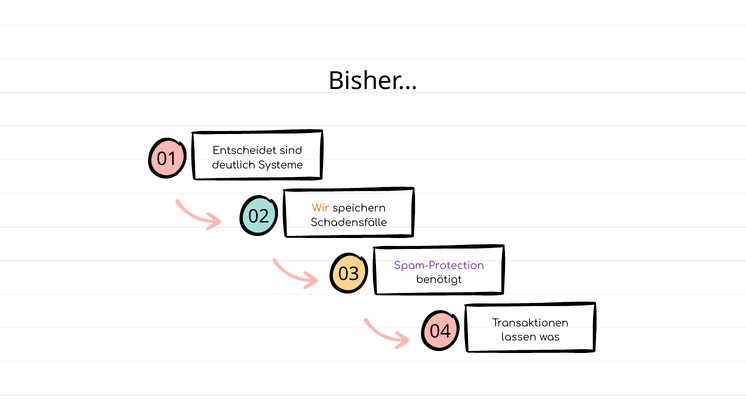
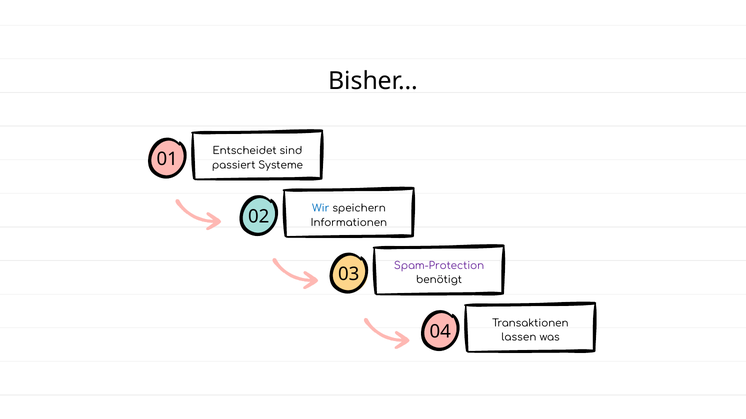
deutlich: deutlich -> passiert
Wir colour: orange -> blue
Schadensfälle: Schadensfälle -> Informationen
